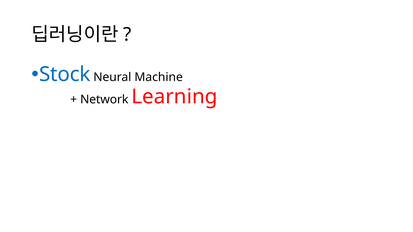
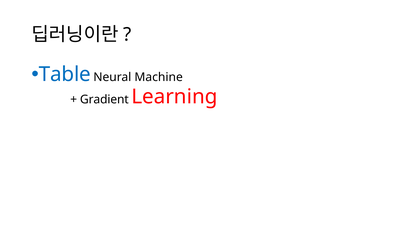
Stock: Stock -> Table
Network: Network -> Gradient
